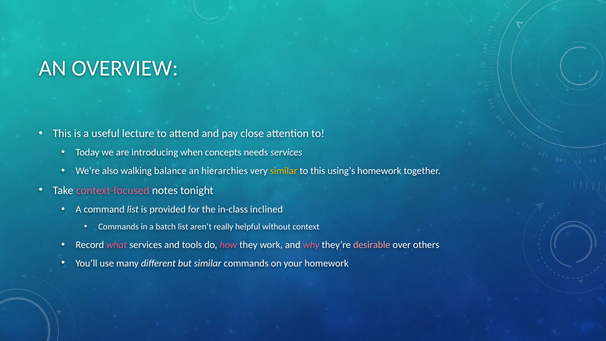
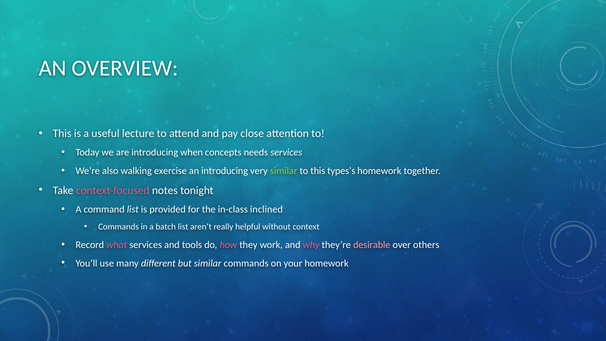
balance: balance -> exercise
an hierarchies: hierarchies -> introducing
similar at (284, 171) colour: yellow -> light green
using’s: using’s -> types’s
